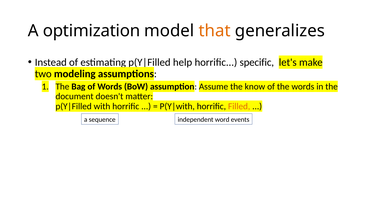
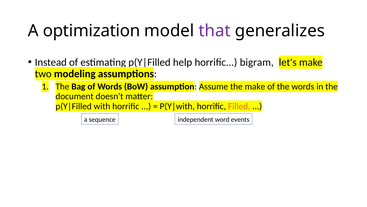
that colour: orange -> purple
specific: specific -> bigram
the know: know -> make
